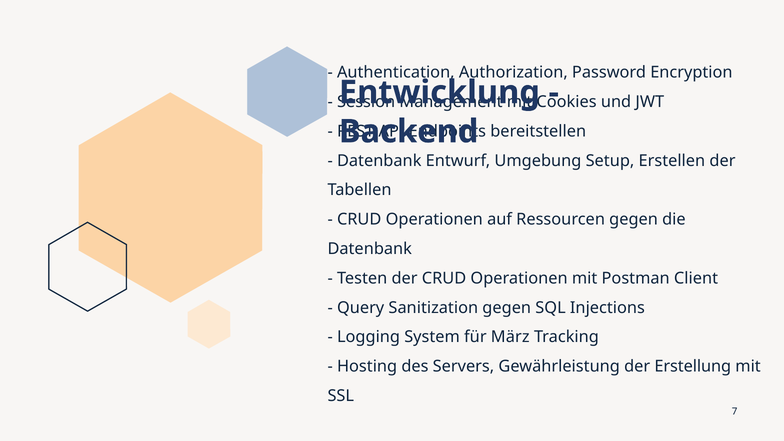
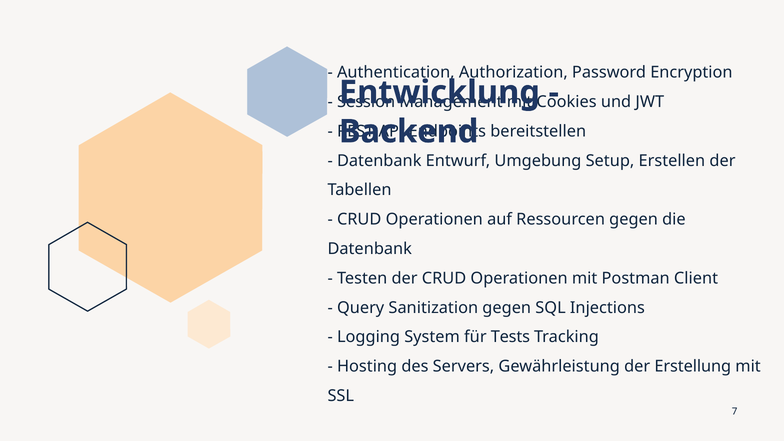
März: März -> Tests
